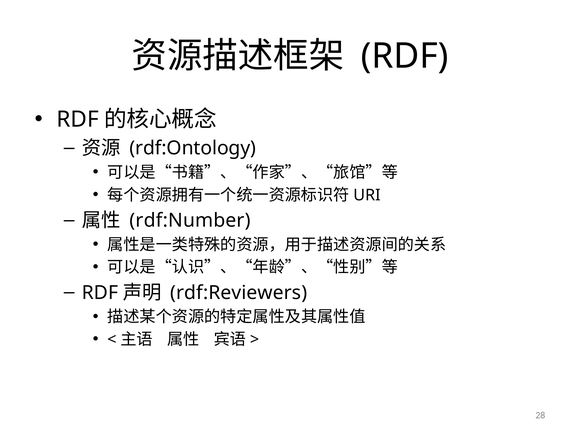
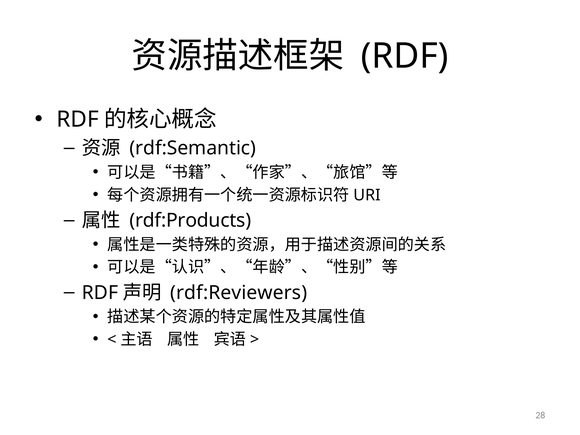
rdf:Ontology: rdf:Ontology -> rdf:Semantic
rdf:Number: rdf:Number -> rdf:Products
